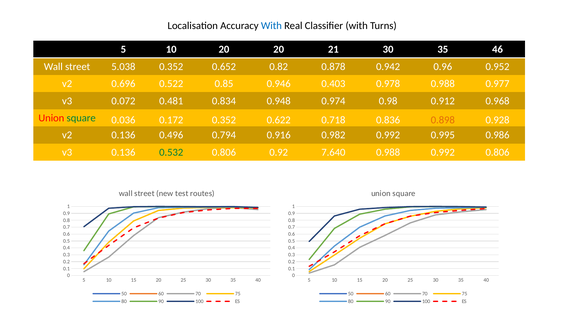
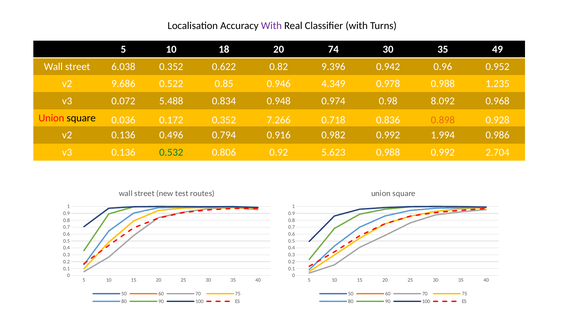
With at (271, 26) colour: blue -> purple
10 20: 20 -> 18
21: 21 -> 74
46: 46 -> 49
5.038: 5.038 -> 6.038
0.652: 0.652 -> 0.622
0.878: 0.878 -> 9.396
0.696: 0.696 -> 9.686
0.403: 0.403 -> 4.349
0.977: 0.977 -> 1.235
0.481: 0.481 -> 5.488
0.912: 0.912 -> 8.092
square at (81, 118) colour: green -> black
0.622: 0.622 -> 7.266
0.995: 0.995 -> 1.994
7.640: 7.640 -> 5.623
0.992 0.806: 0.806 -> 2.704
